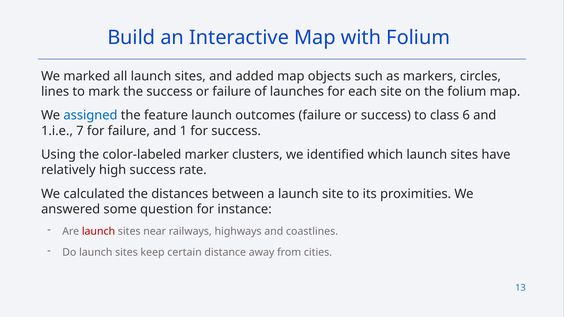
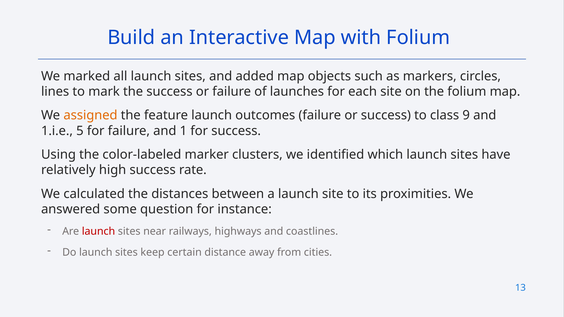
assigned colour: blue -> orange
6: 6 -> 9
7: 7 -> 5
